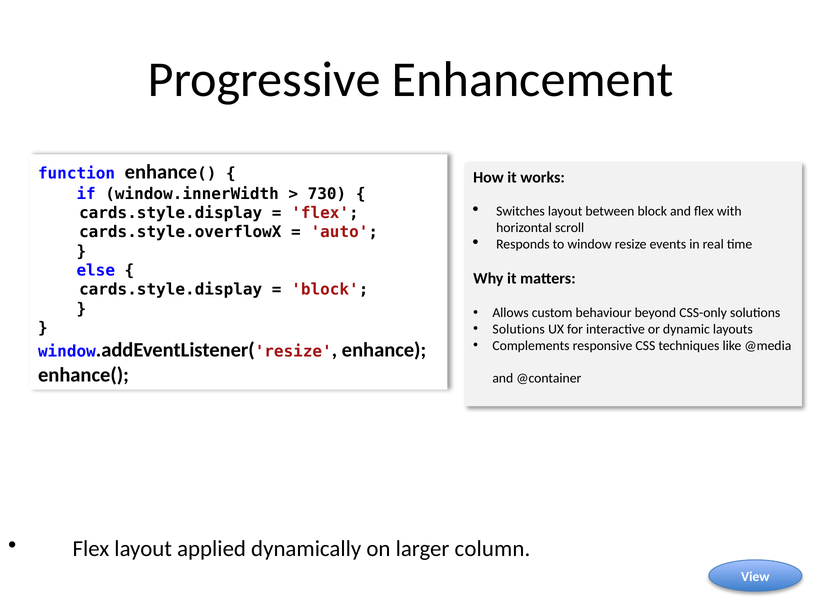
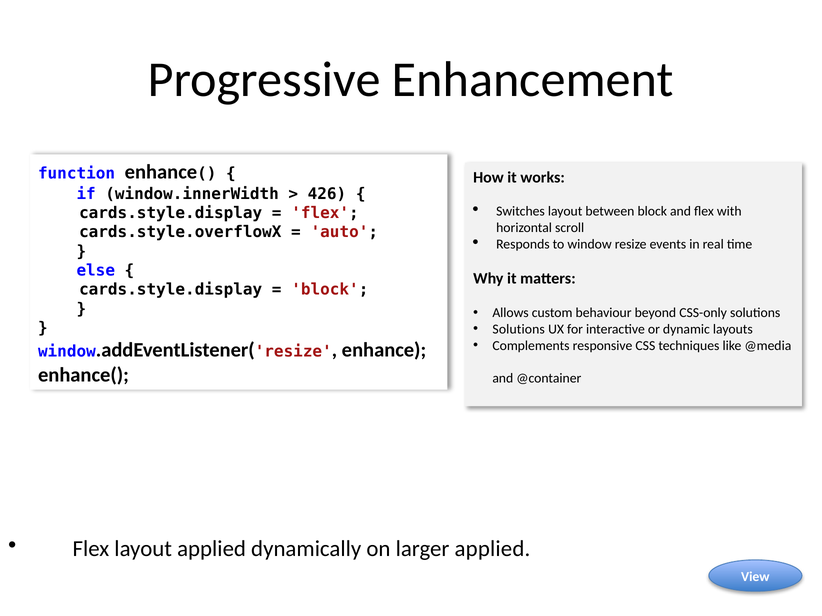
730: 730 -> 426
larger column: column -> applied
